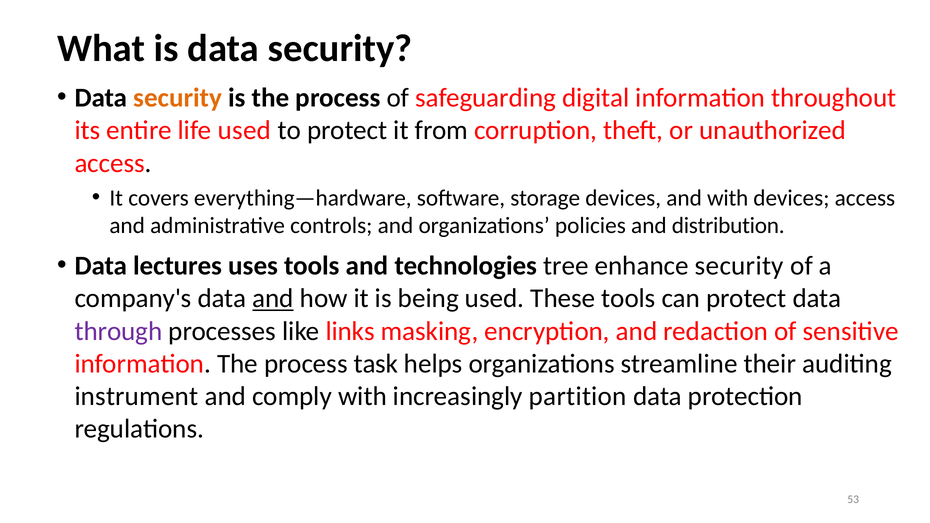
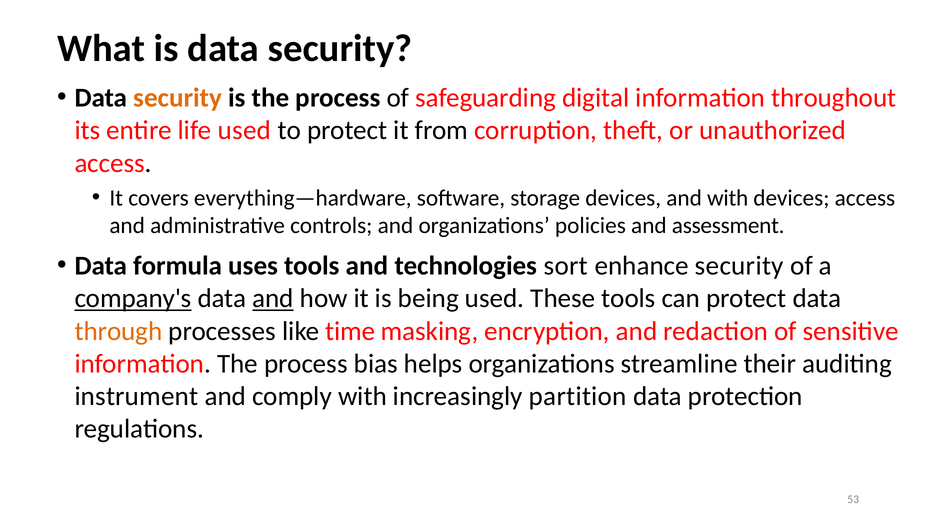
distribution: distribution -> assessment
lectures: lectures -> formula
tree: tree -> sort
company's underline: none -> present
through colour: purple -> orange
links: links -> time
task: task -> bias
